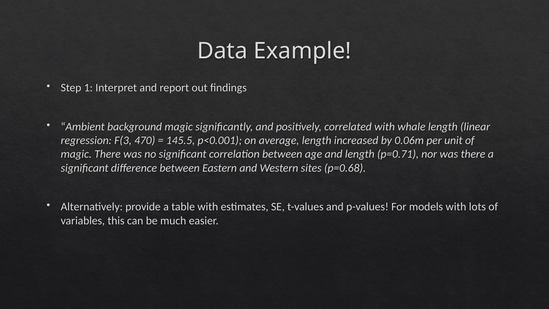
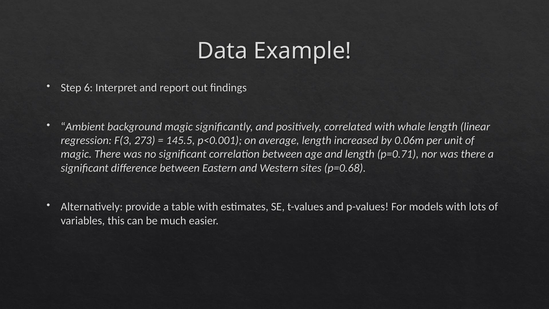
1: 1 -> 6
470: 470 -> 273
